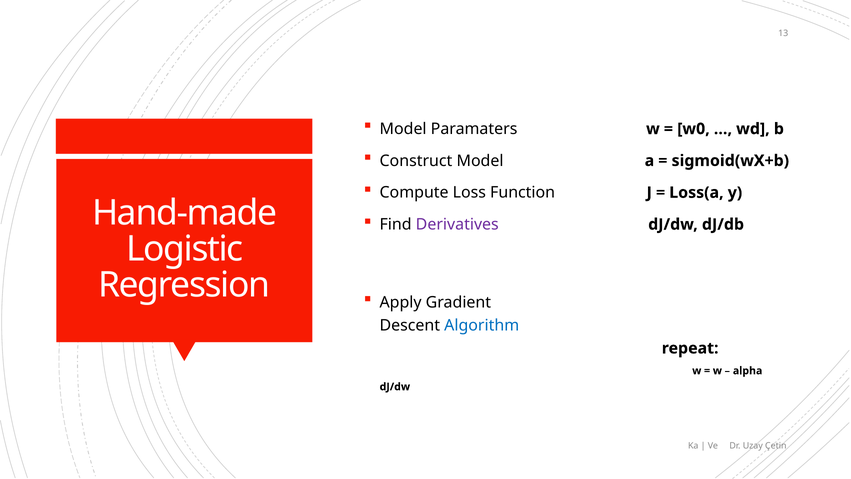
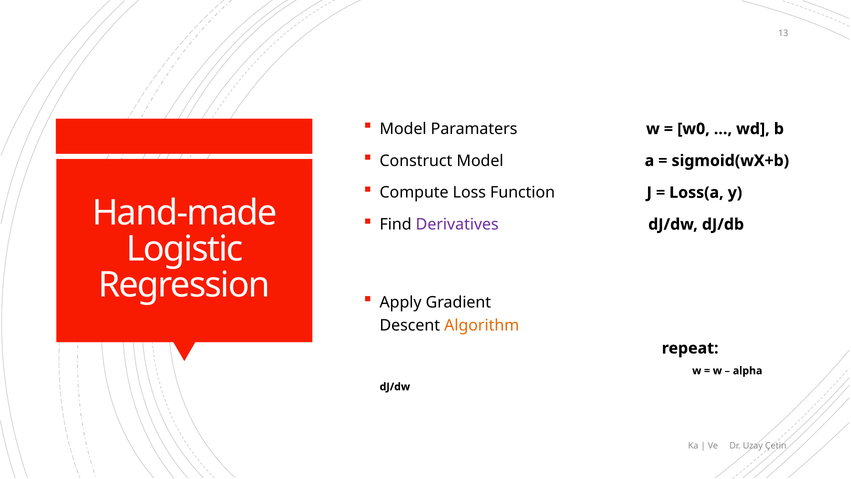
Algorithm colour: blue -> orange
